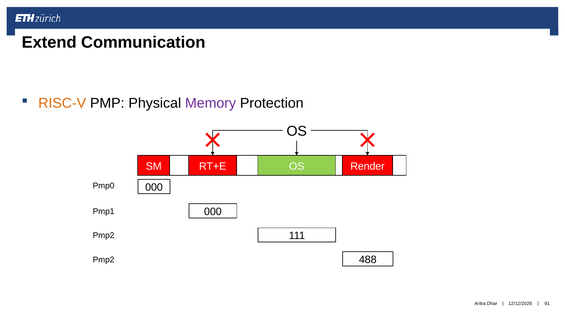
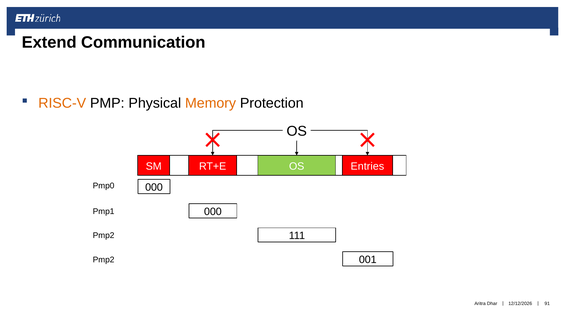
Memory colour: purple -> orange
Render: Render -> Entries
488: 488 -> 001
